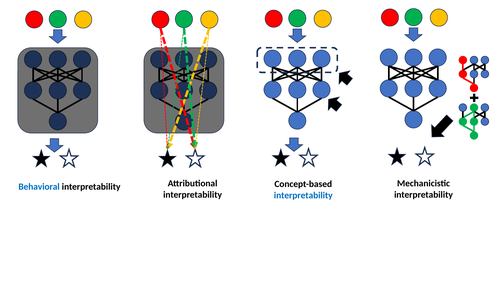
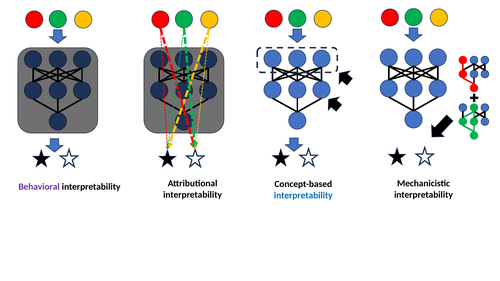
Behavioral colour: blue -> purple
